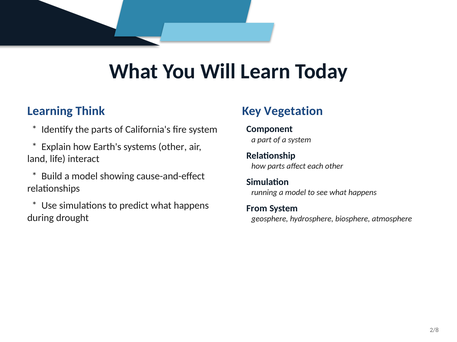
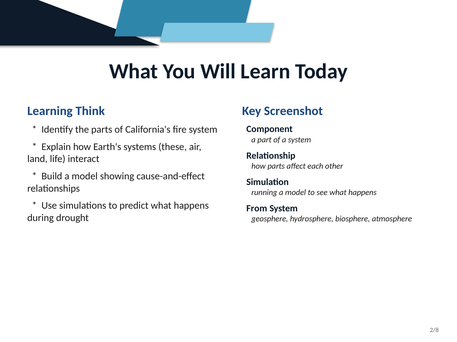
Vegetation: Vegetation -> Screenshot
systems other: other -> these
